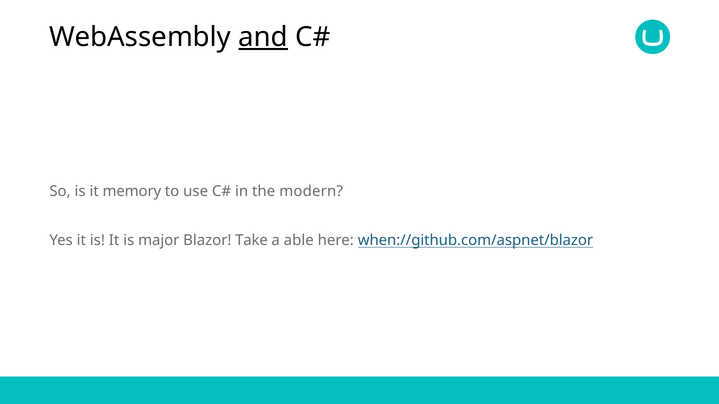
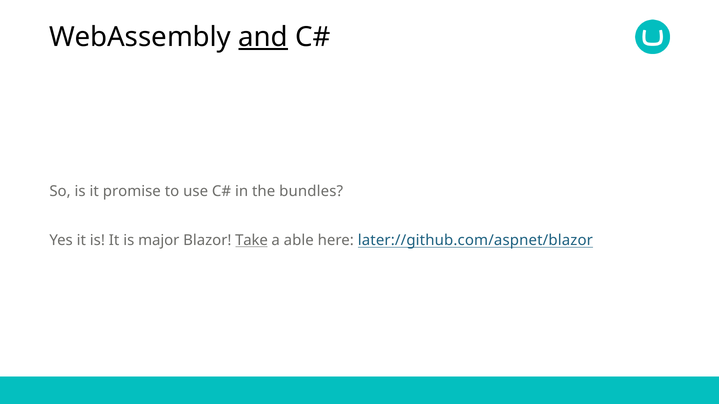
memory: memory -> promise
modern: modern -> bundles
Take underline: none -> present
when://github.com/aspnet/blazor: when://github.com/aspnet/blazor -> later://github.com/aspnet/blazor
